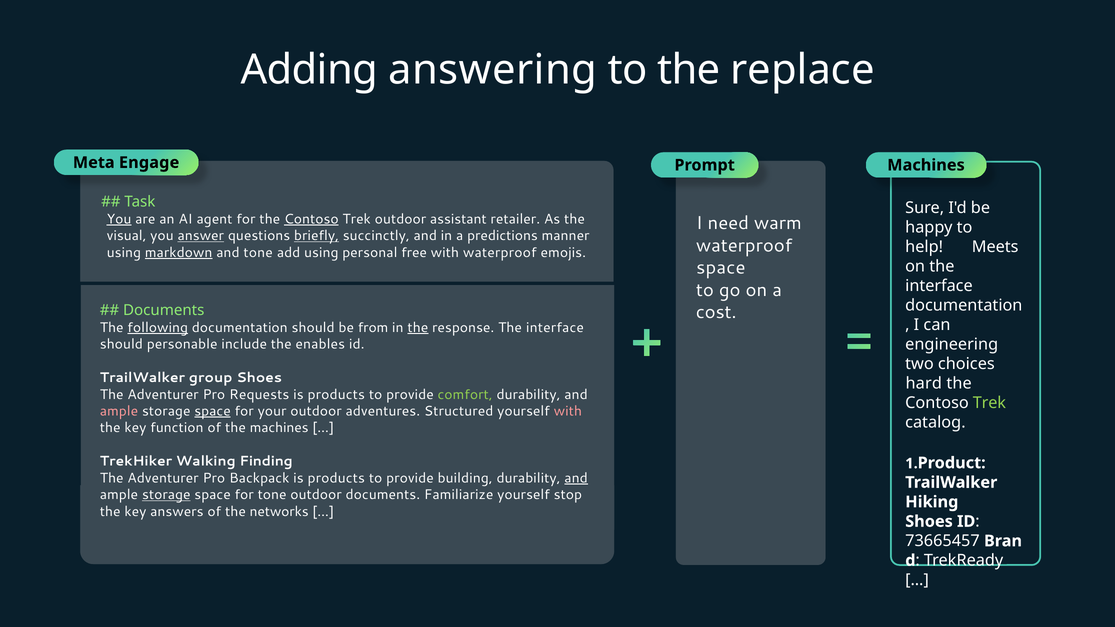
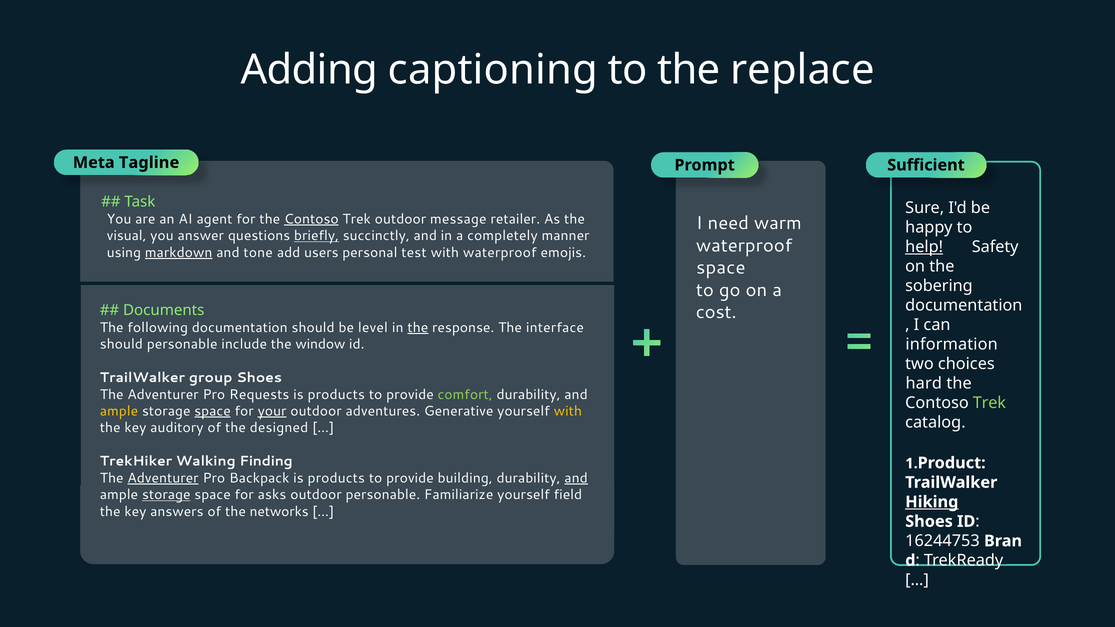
answering: answering -> captioning
Engage: Engage -> Tagline
Prompt Machines: Machines -> Sufficient
You at (119, 219) underline: present -> none
assistant: assistant -> message
answer underline: present -> none
predictions: predictions -> completely
help underline: none -> present
Meets: Meets -> Safety
add using: using -> users
free: free -> test
interface at (939, 286): interface -> sobering
following underline: present -> none
from: from -> level
enables: enables -> window
engineering: engineering -> information
ample at (119, 411) colour: pink -> yellow
your underline: none -> present
Structured: Structured -> Generative
with at (568, 411) colour: pink -> yellow
function: function -> auditory
the machines: machines -> designed
Adventurer at (163, 478) underline: none -> present
for tone: tone -> asks
outdoor documents: documents -> personable
stop: stop -> field
Hiking underline: none -> present
73665457: 73665457 -> 16244753
